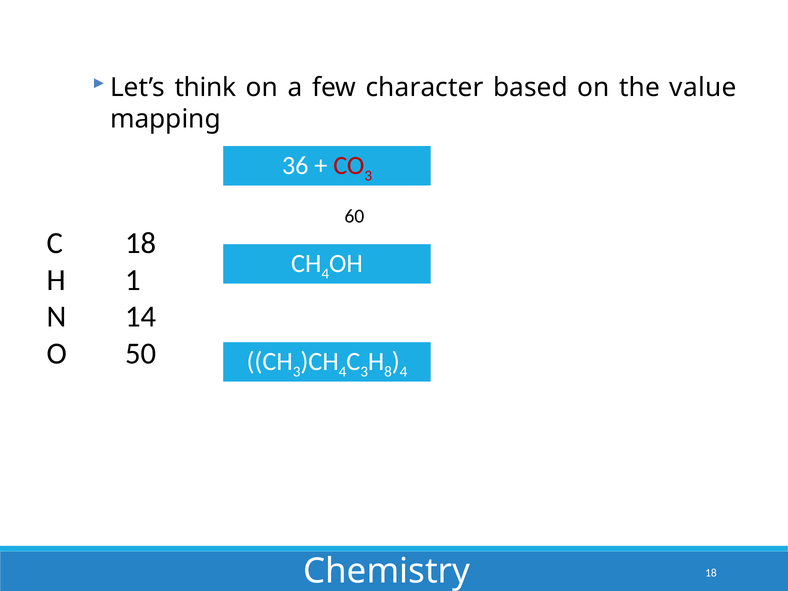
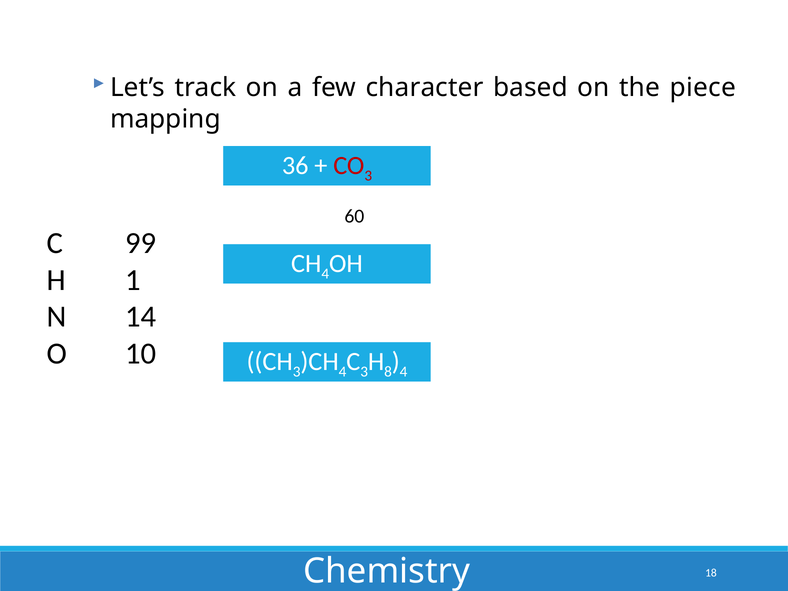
think: think -> track
value: value -> piece
C 18: 18 -> 99
50: 50 -> 10
